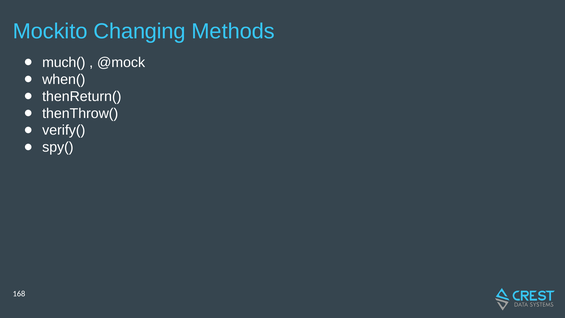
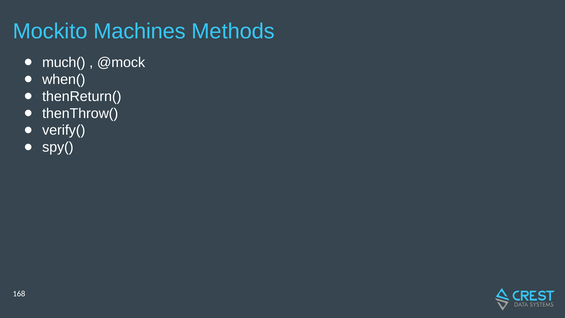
Changing: Changing -> Machines
